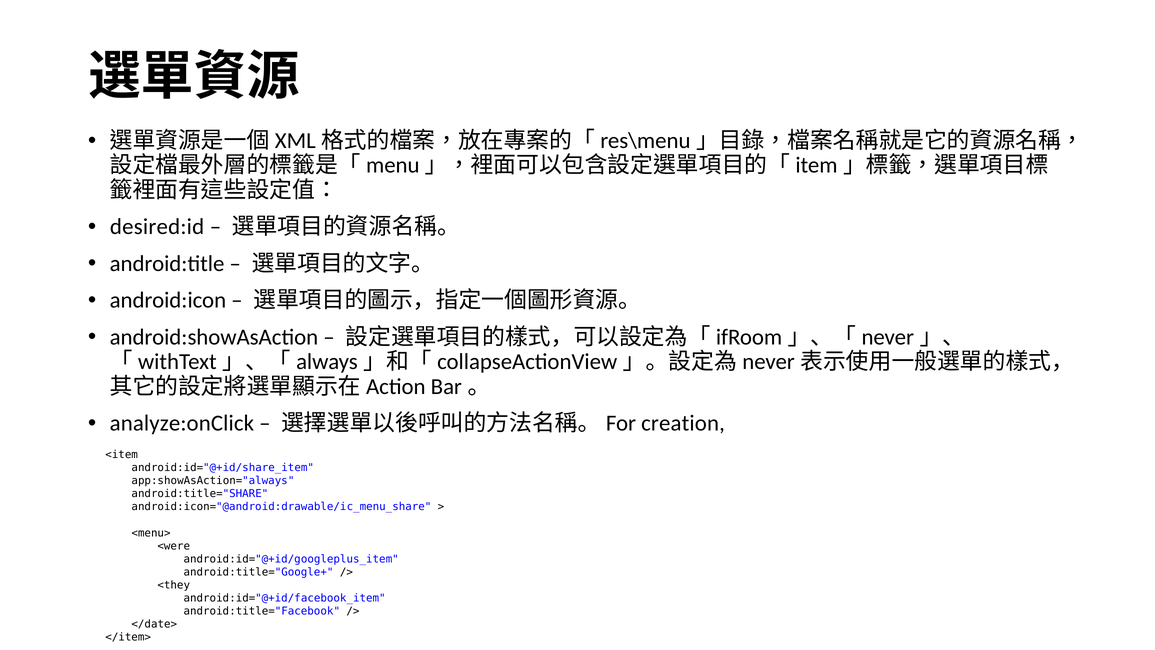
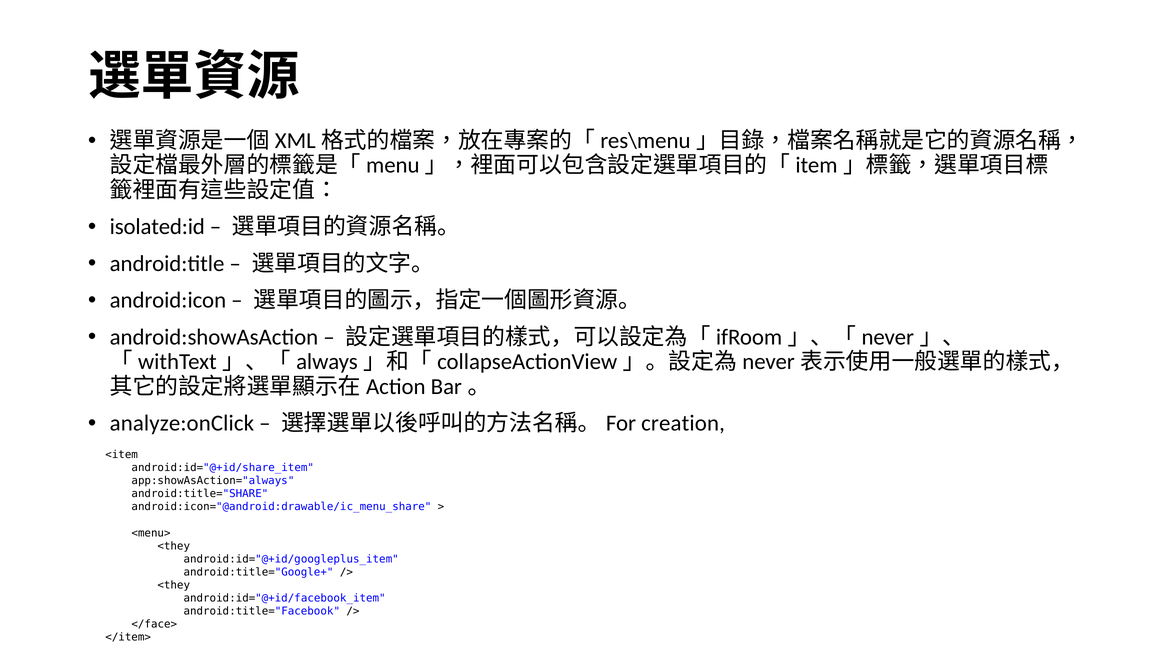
desired:id: desired:id -> isolated:id
<were at (174, 546): <were -> <they
</date>: </date> -> </face>
